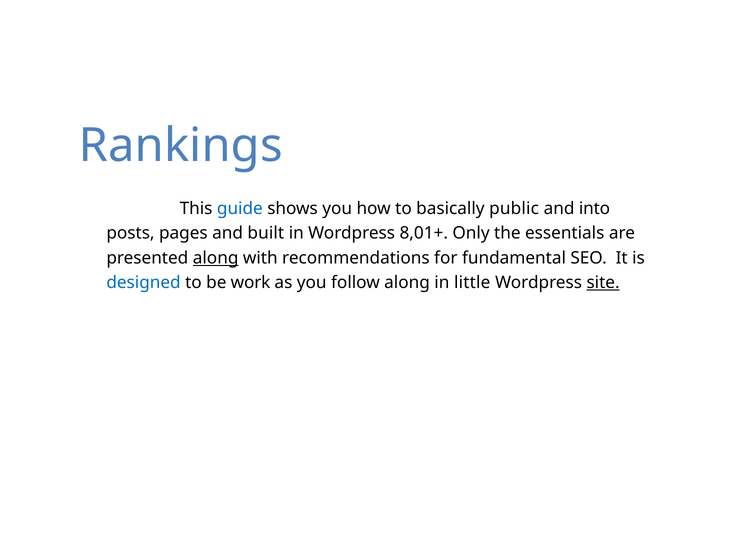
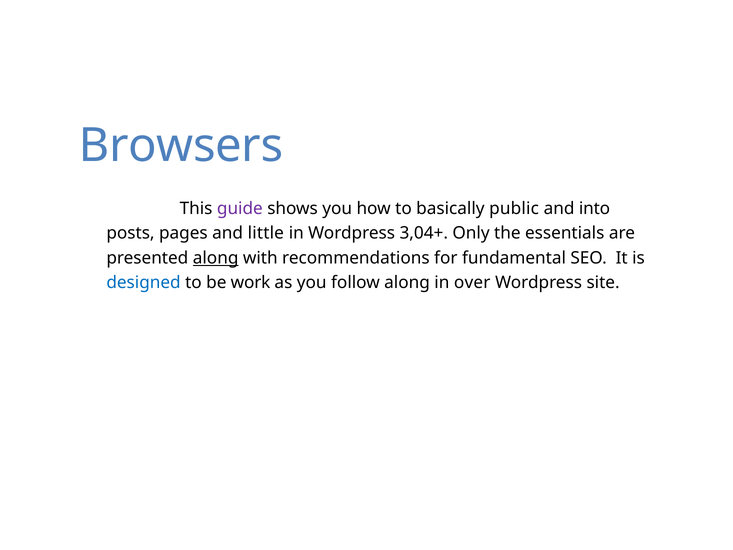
Rankings: Rankings -> Browsers
guide colour: blue -> purple
built: built -> little
8,01+: 8,01+ -> 3,04+
little: little -> over
site underline: present -> none
